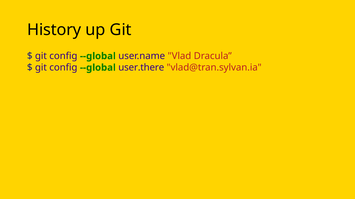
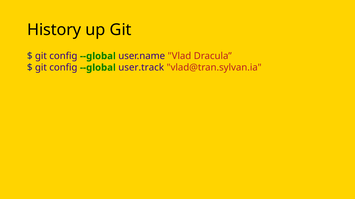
user.there: user.there -> user.track
